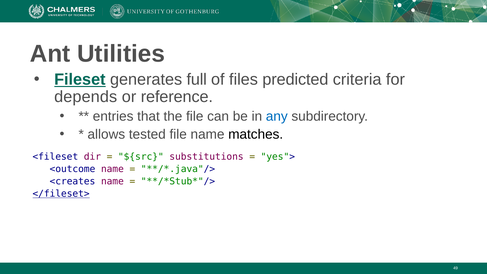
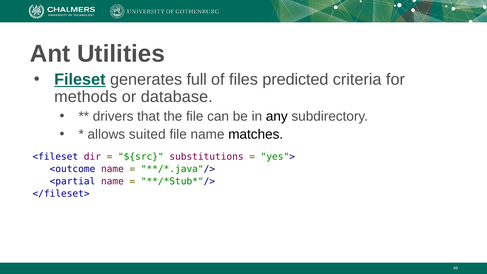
depends: depends -> methods
reference: reference -> database
entries: entries -> drivers
any colour: blue -> black
tested: tested -> suited
<creates: <creates -> <partial
</fileset> underline: present -> none
